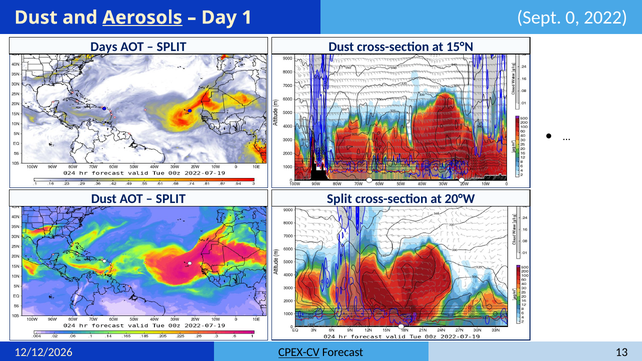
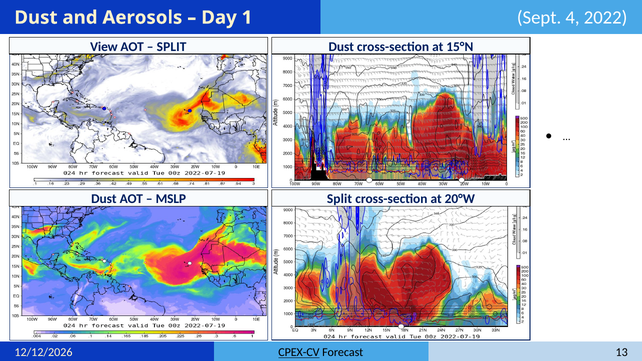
Aerosols underline: present -> none
0: 0 -> 4
Days: Days -> View
SPLIT at (171, 199): SPLIT -> MSLP
